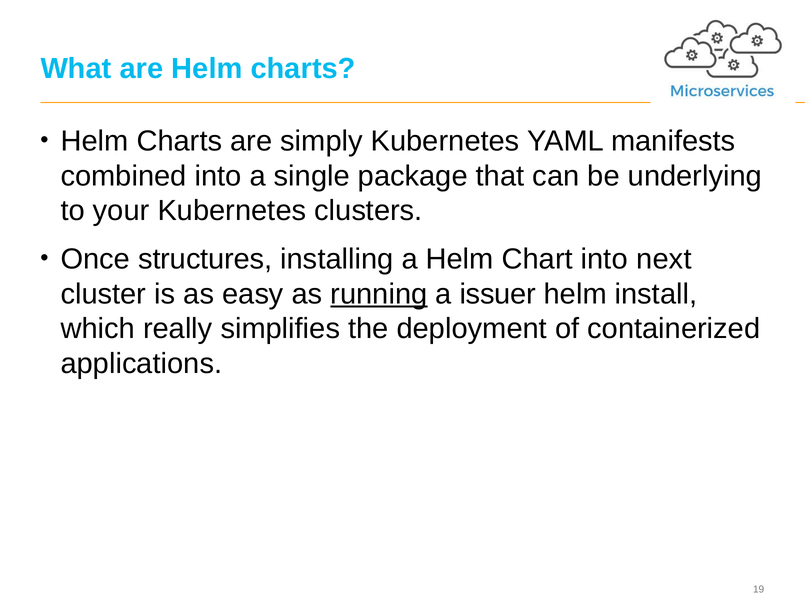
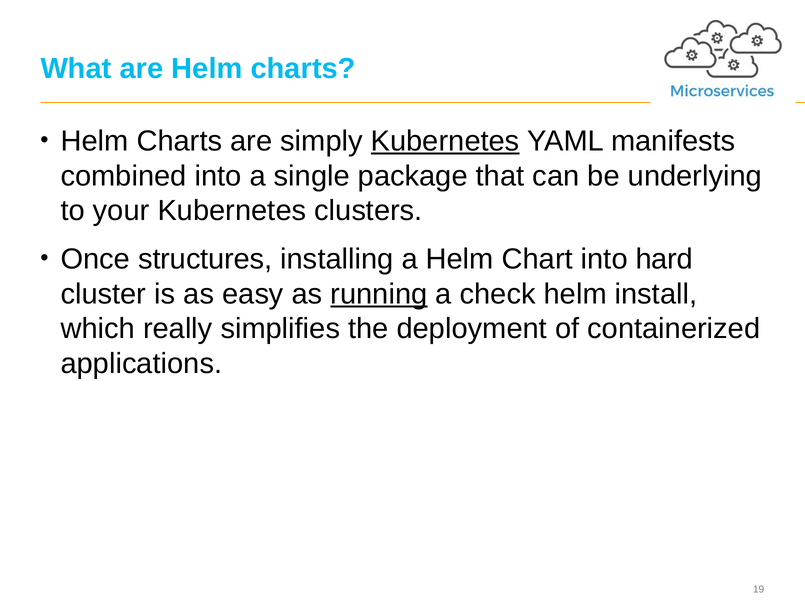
Kubernetes at (445, 141) underline: none -> present
next: next -> hard
issuer: issuer -> check
